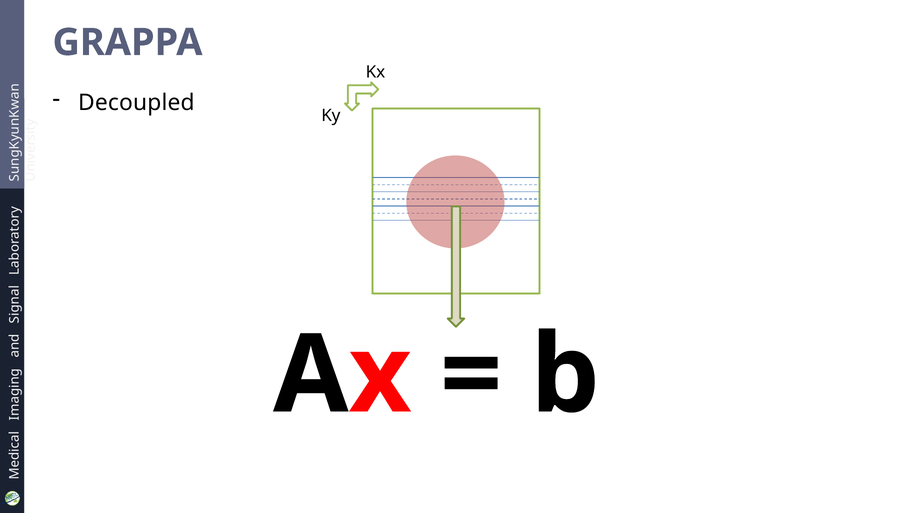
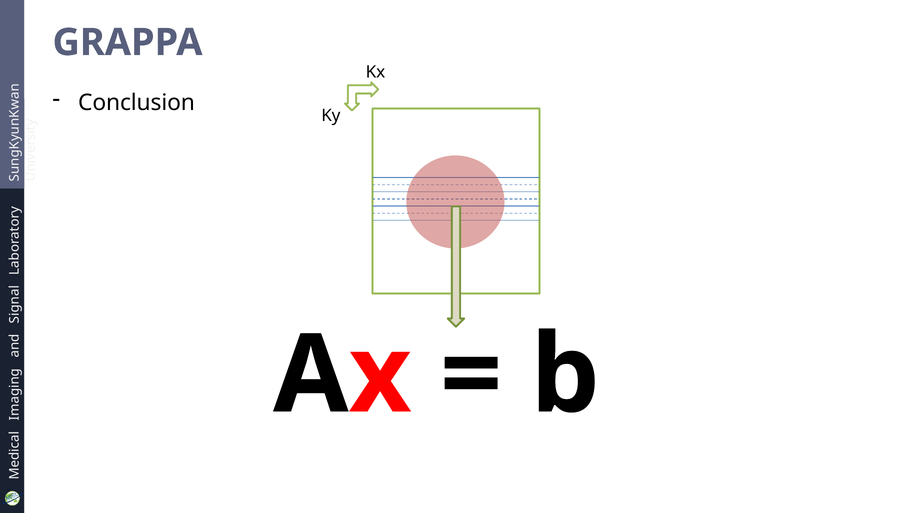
Decoupled: Decoupled -> Conclusion
